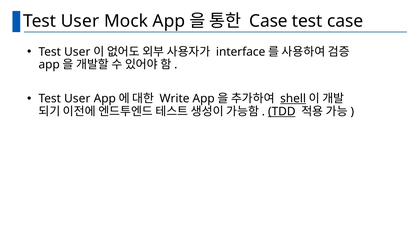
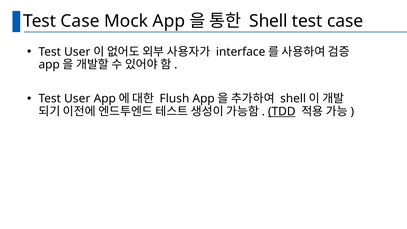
User at (80, 21): User -> Case
Case at (268, 21): Case -> Shell
Write: Write -> Flush
shell at (293, 99) underline: present -> none
